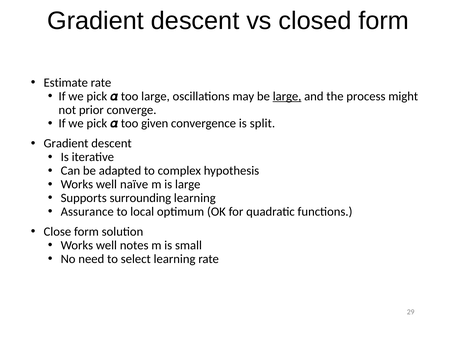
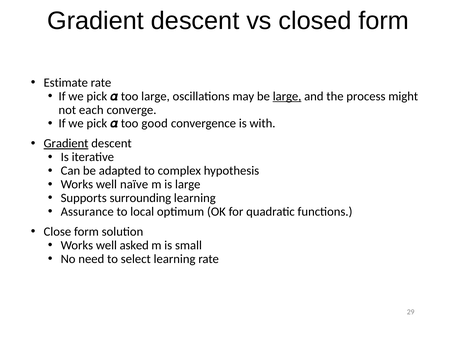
prior: prior -> each
given: given -> good
split: split -> with
Gradient at (66, 144) underline: none -> present
notes: notes -> asked
